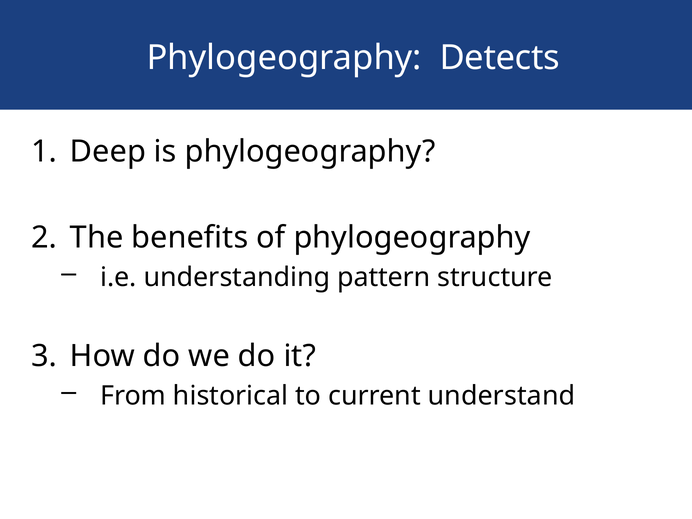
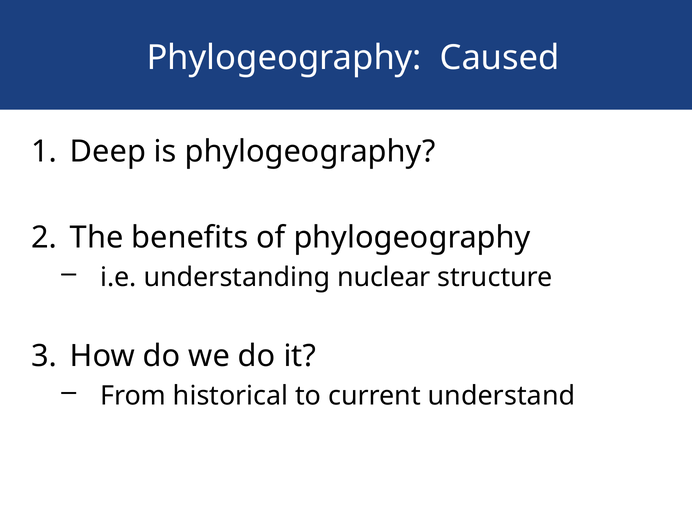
Detects: Detects -> Caused
pattern: pattern -> nuclear
